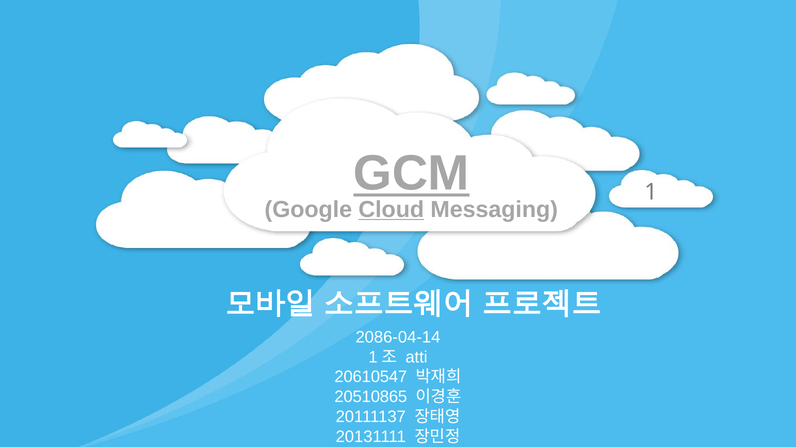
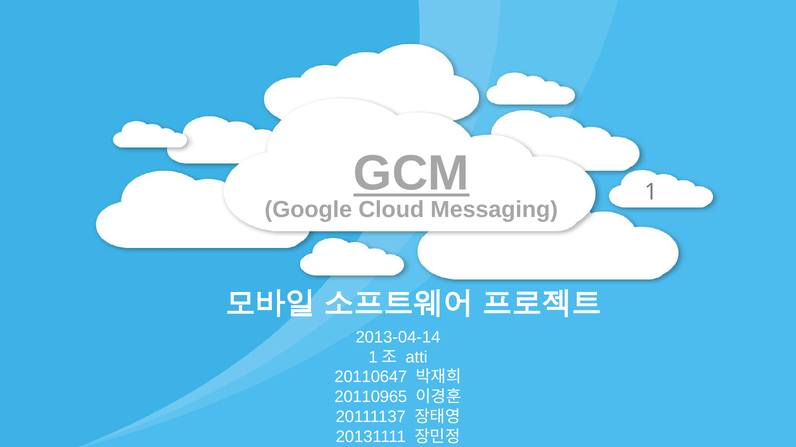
Cloud underline: present -> none
2086-04-14: 2086-04-14 -> 2013-04-14
20610547: 20610547 -> 20110647
20510865: 20510865 -> 20110965
